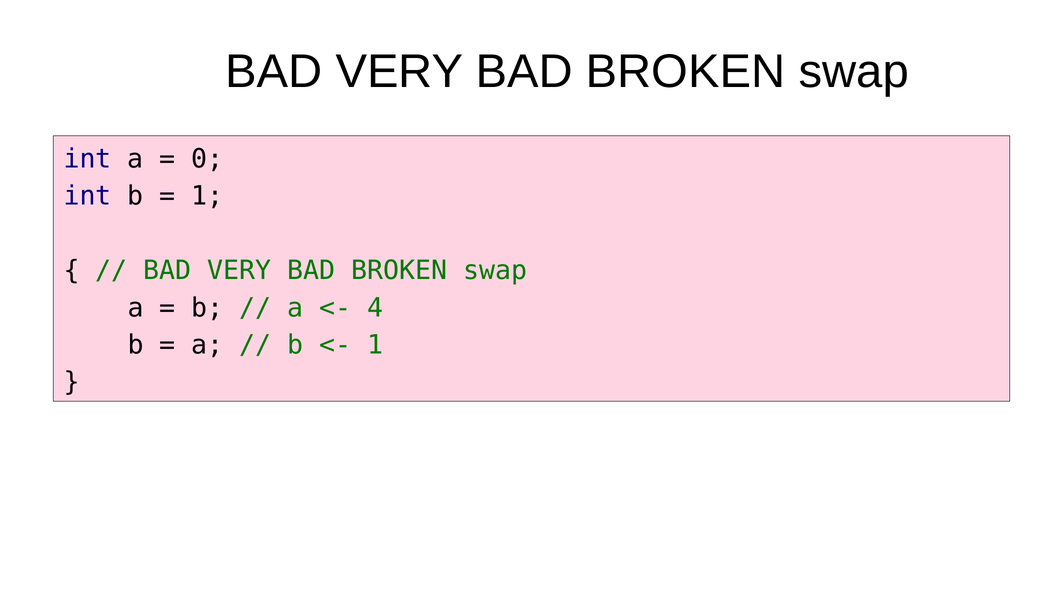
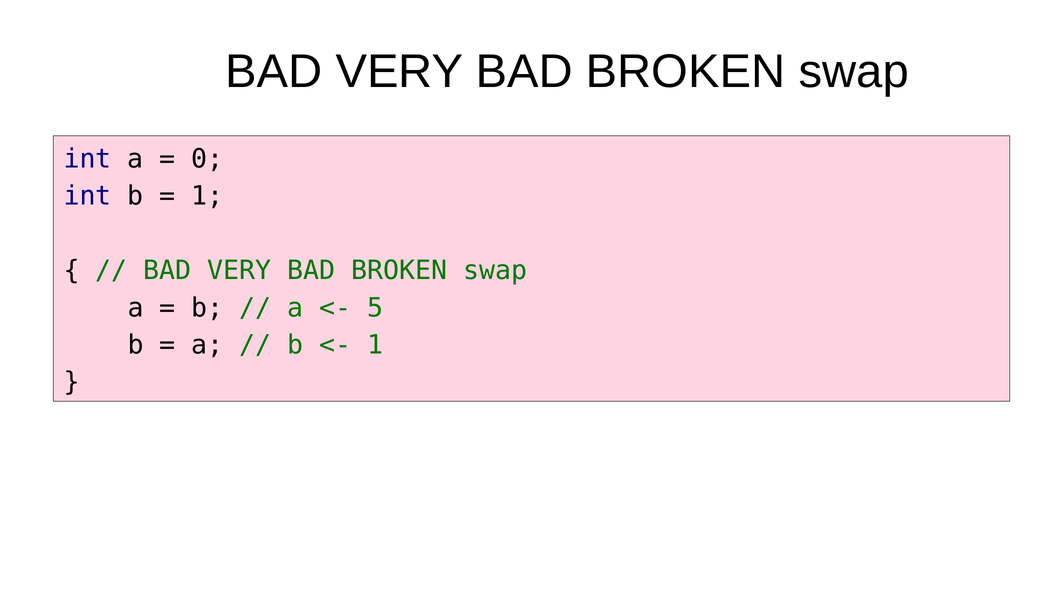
4: 4 -> 5
